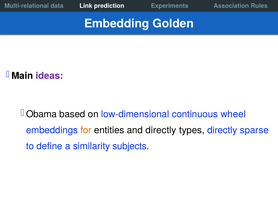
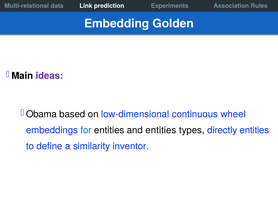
for colour: orange -> blue
and directly: directly -> entities
directly sparse: sparse -> entities
subjects: subjects -> inventor
